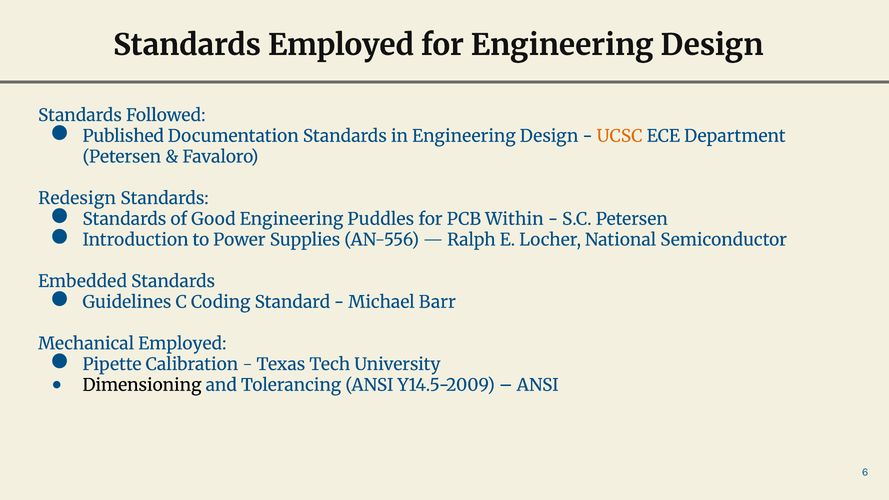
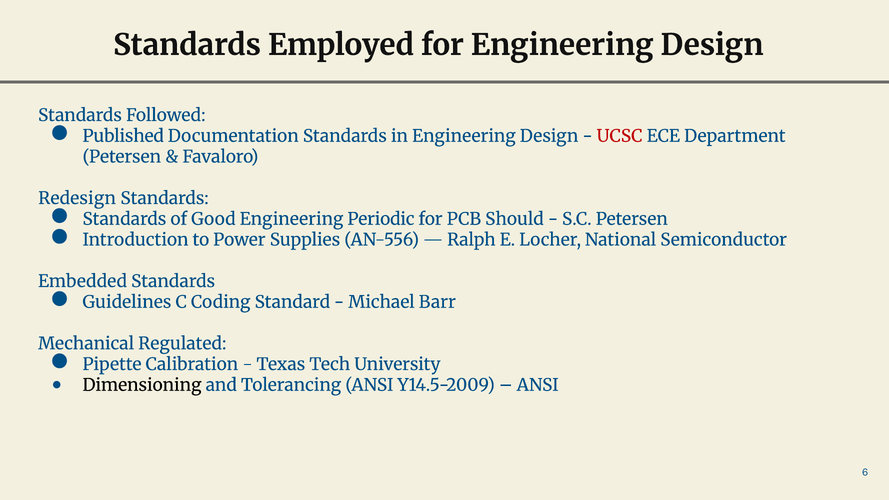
UCSC colour: orange -> red
Puddles: Puddles -> Periodic
Within: Within -> Should
Mechanical Employed: Employed -> Regulated
